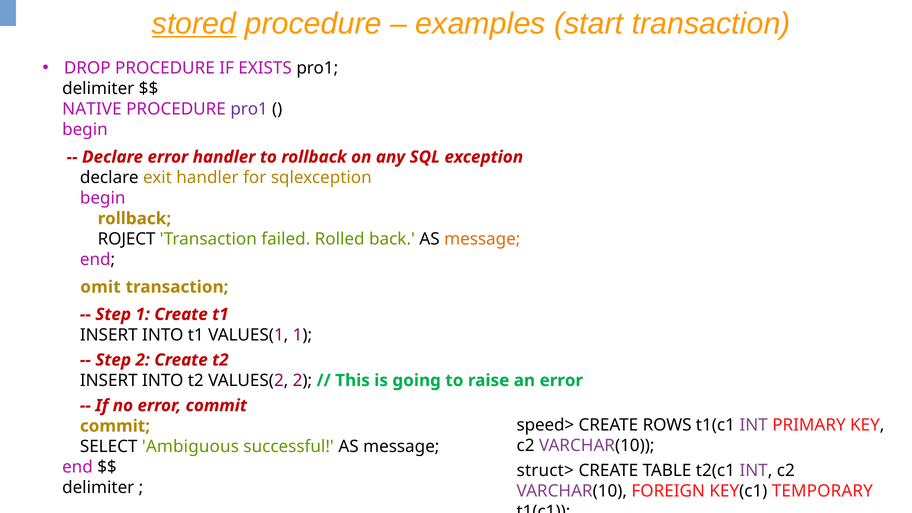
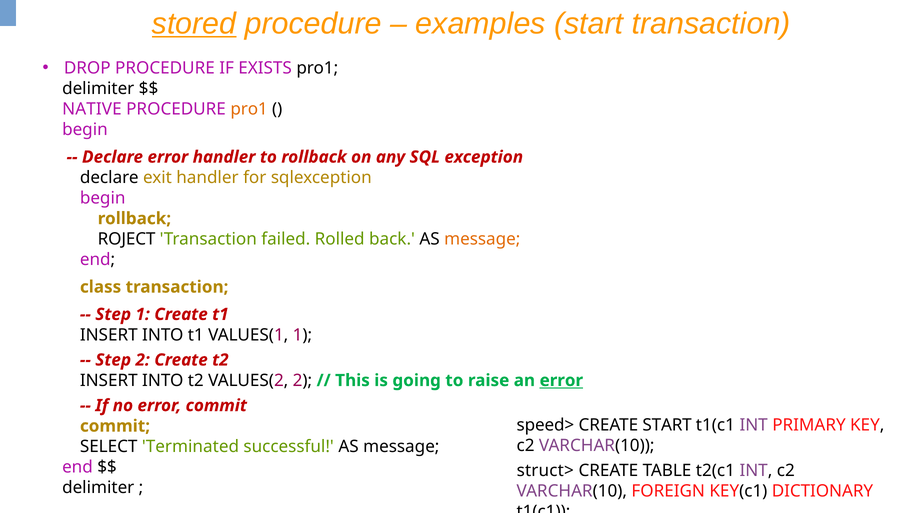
pro1 at (249, 109) colour: purple -> orange
omit: omit -> class
error at (561, 380) underline: none -> present
CREATE ROWS: ROWS -> START
Ambiguous: Ambiguous -> Terminated
TEMPORARY: TEMPORARY -> DICTIONARY
